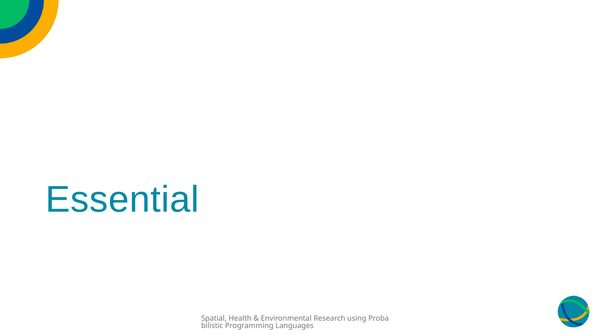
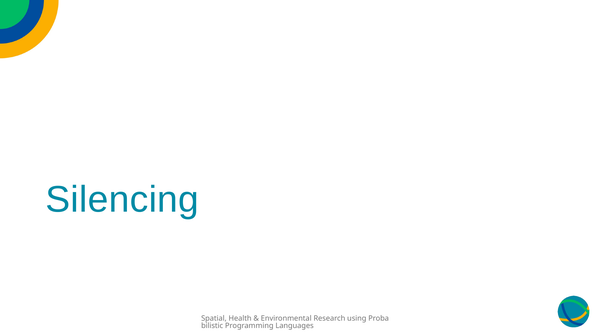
Essential: Essential -> Silencing
